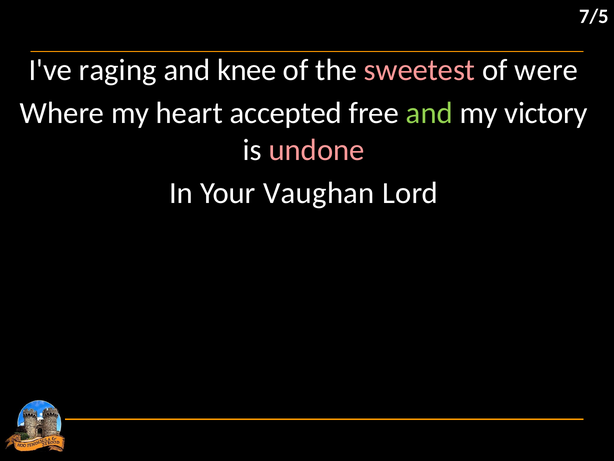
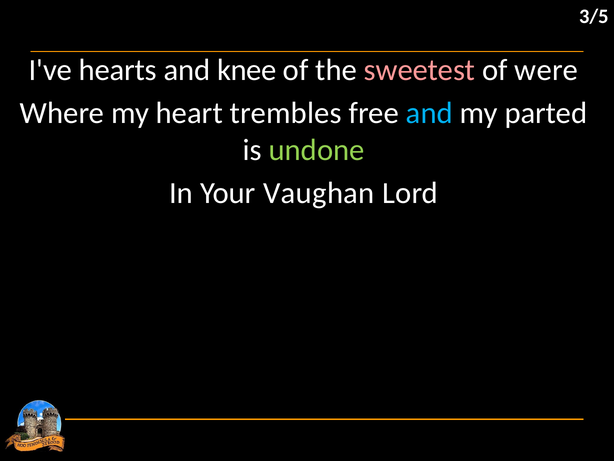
7/5: 7/5 -> 3/5
raging: raging -> hearts
accepted: accepted -> trembles
and at (429, 113) colour: light green -> light blue
victory: victory -> parted
undone colour: pink -> light green
